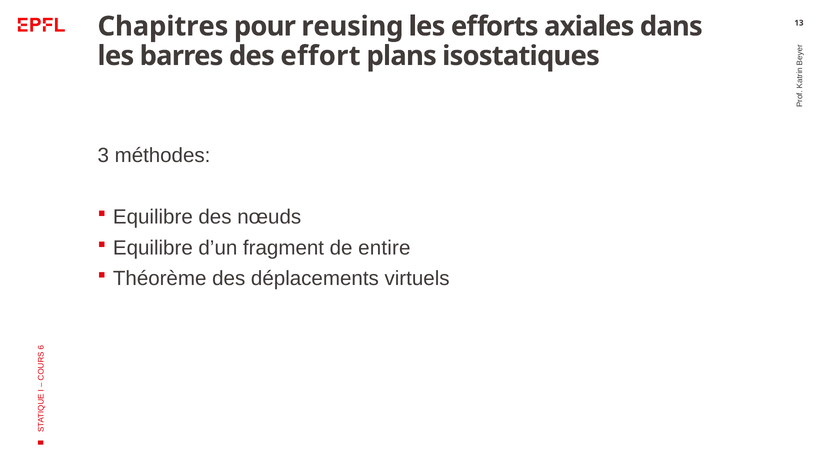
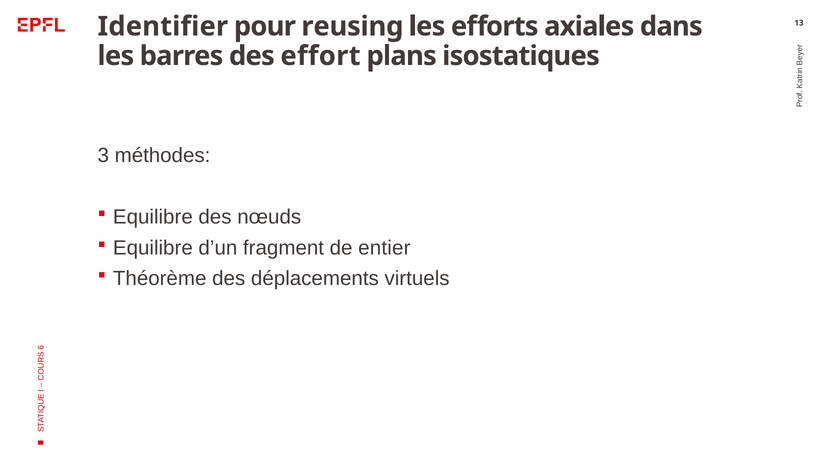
Chapitres: Chapitres -> Identifier
entire: entire -> entier
